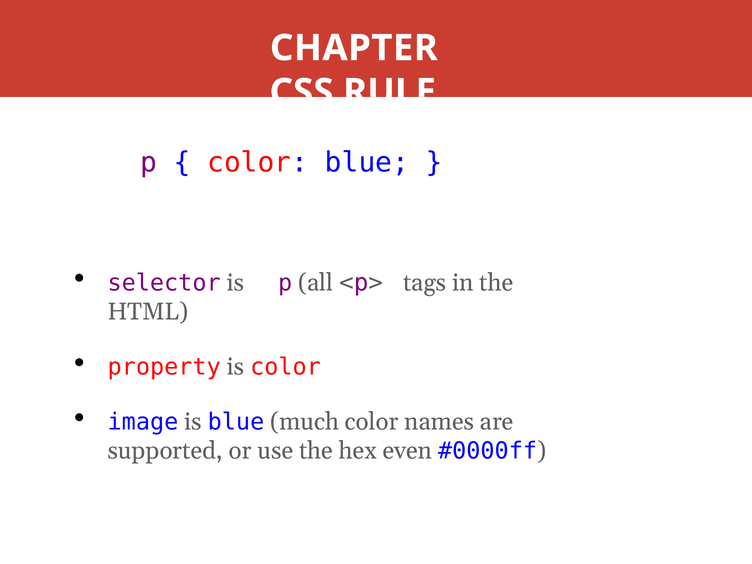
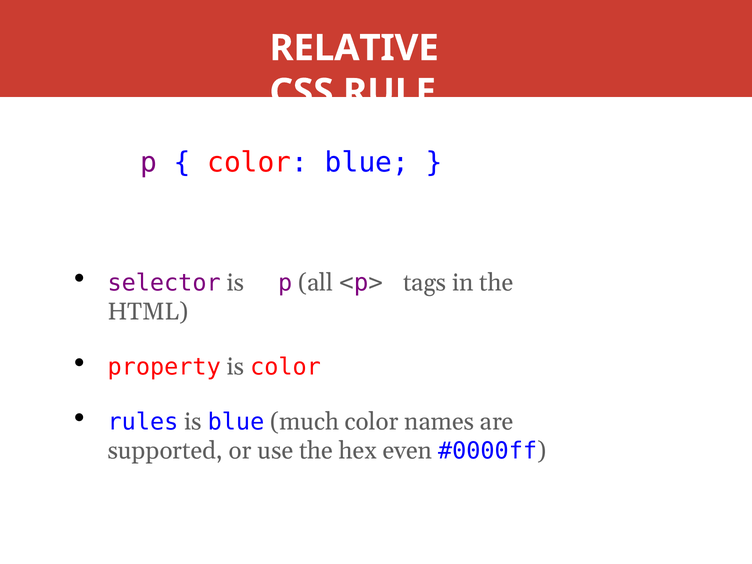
CHAPTER: CHAPTER -> RELATIVE
image: image -> rules
